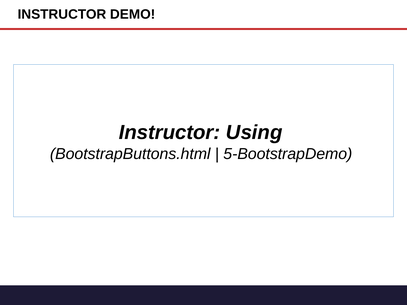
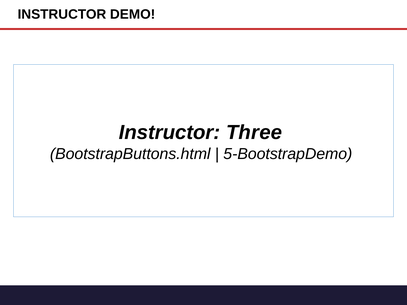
Using: Using -> Three
